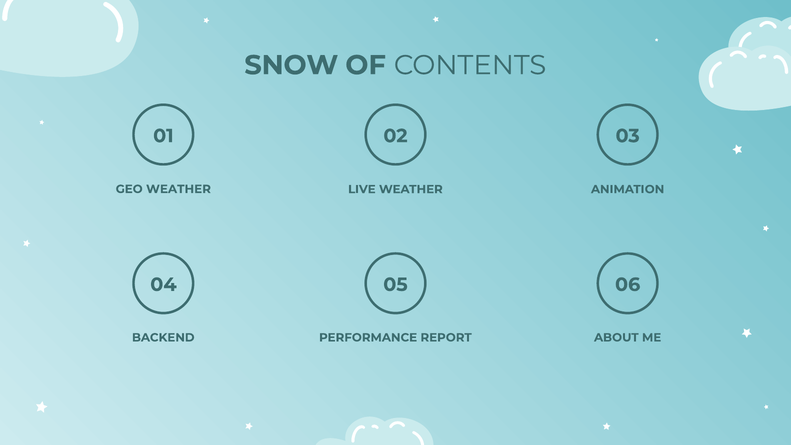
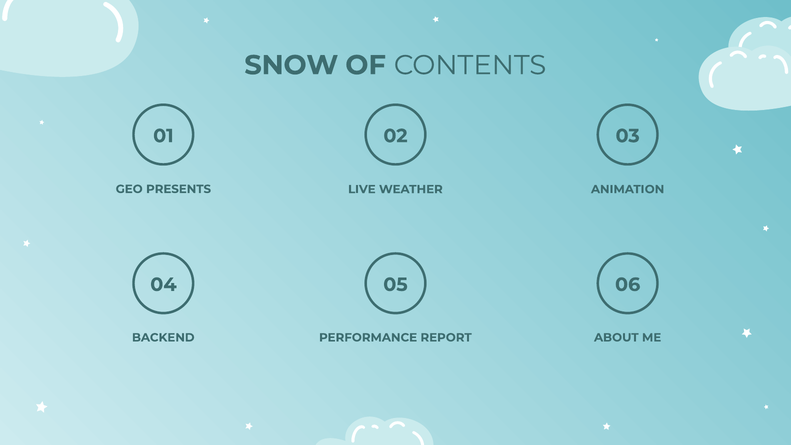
GEO WEATHER: WEATHER -> PRESENTS
